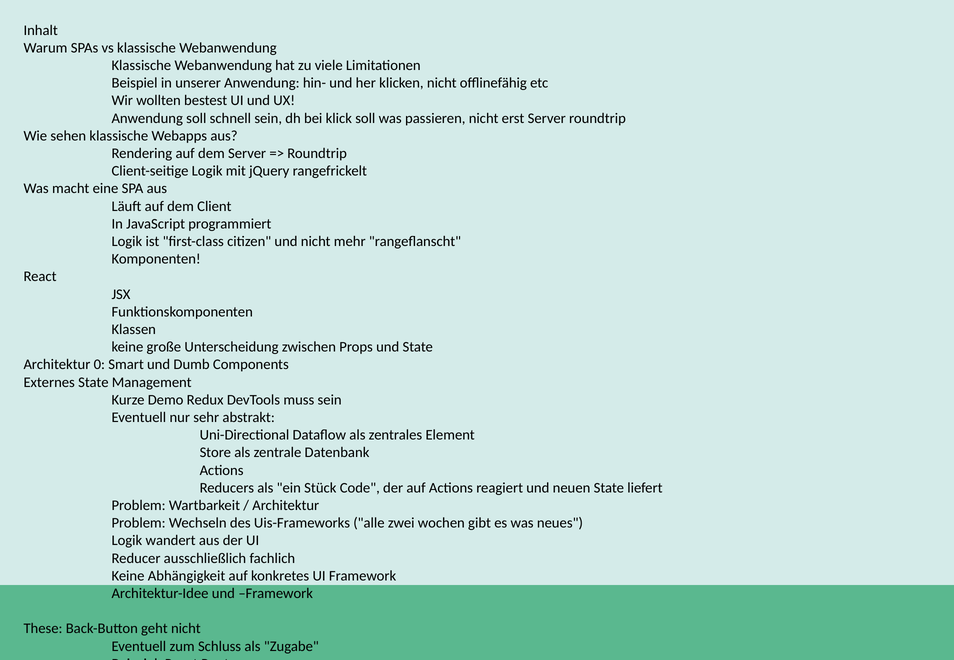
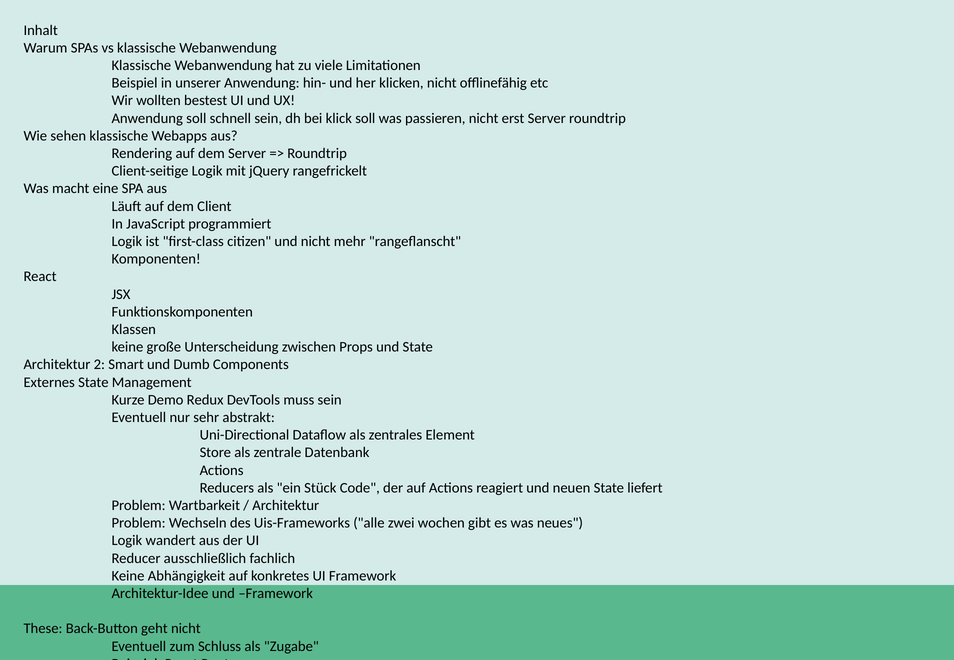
0: 0 -> 2
